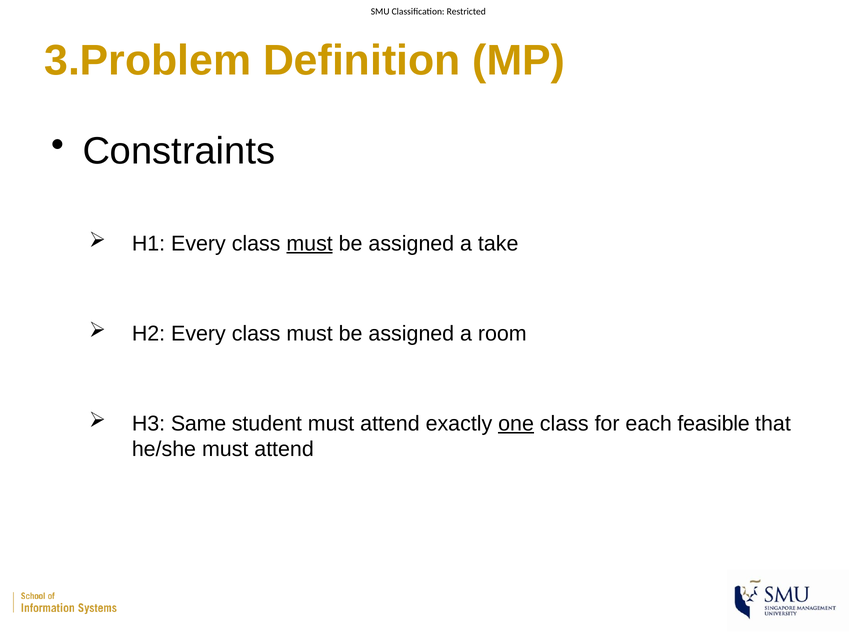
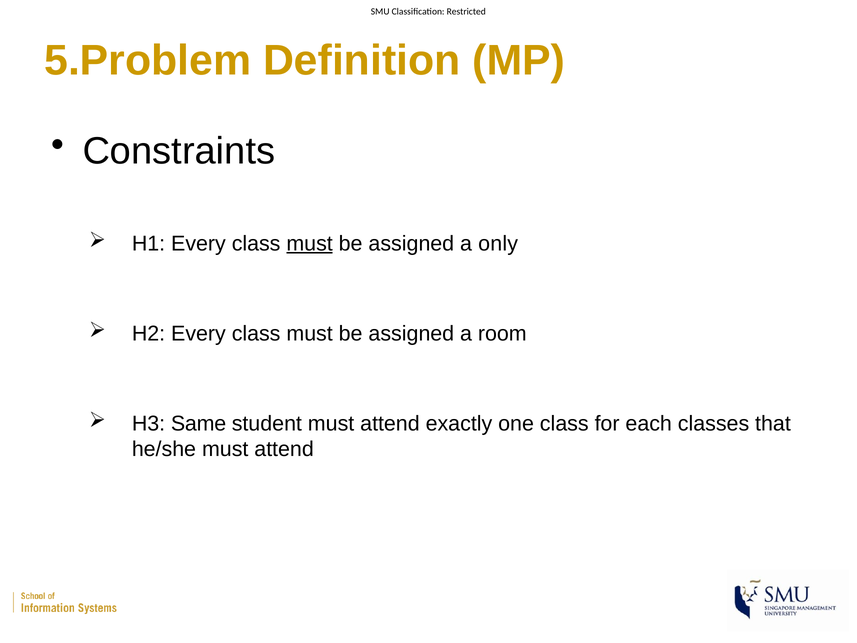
3.Problem: 3.Problem -> 5.Problem
take: take -> only
one underline: present -> none
feasible: feasible -> classes
